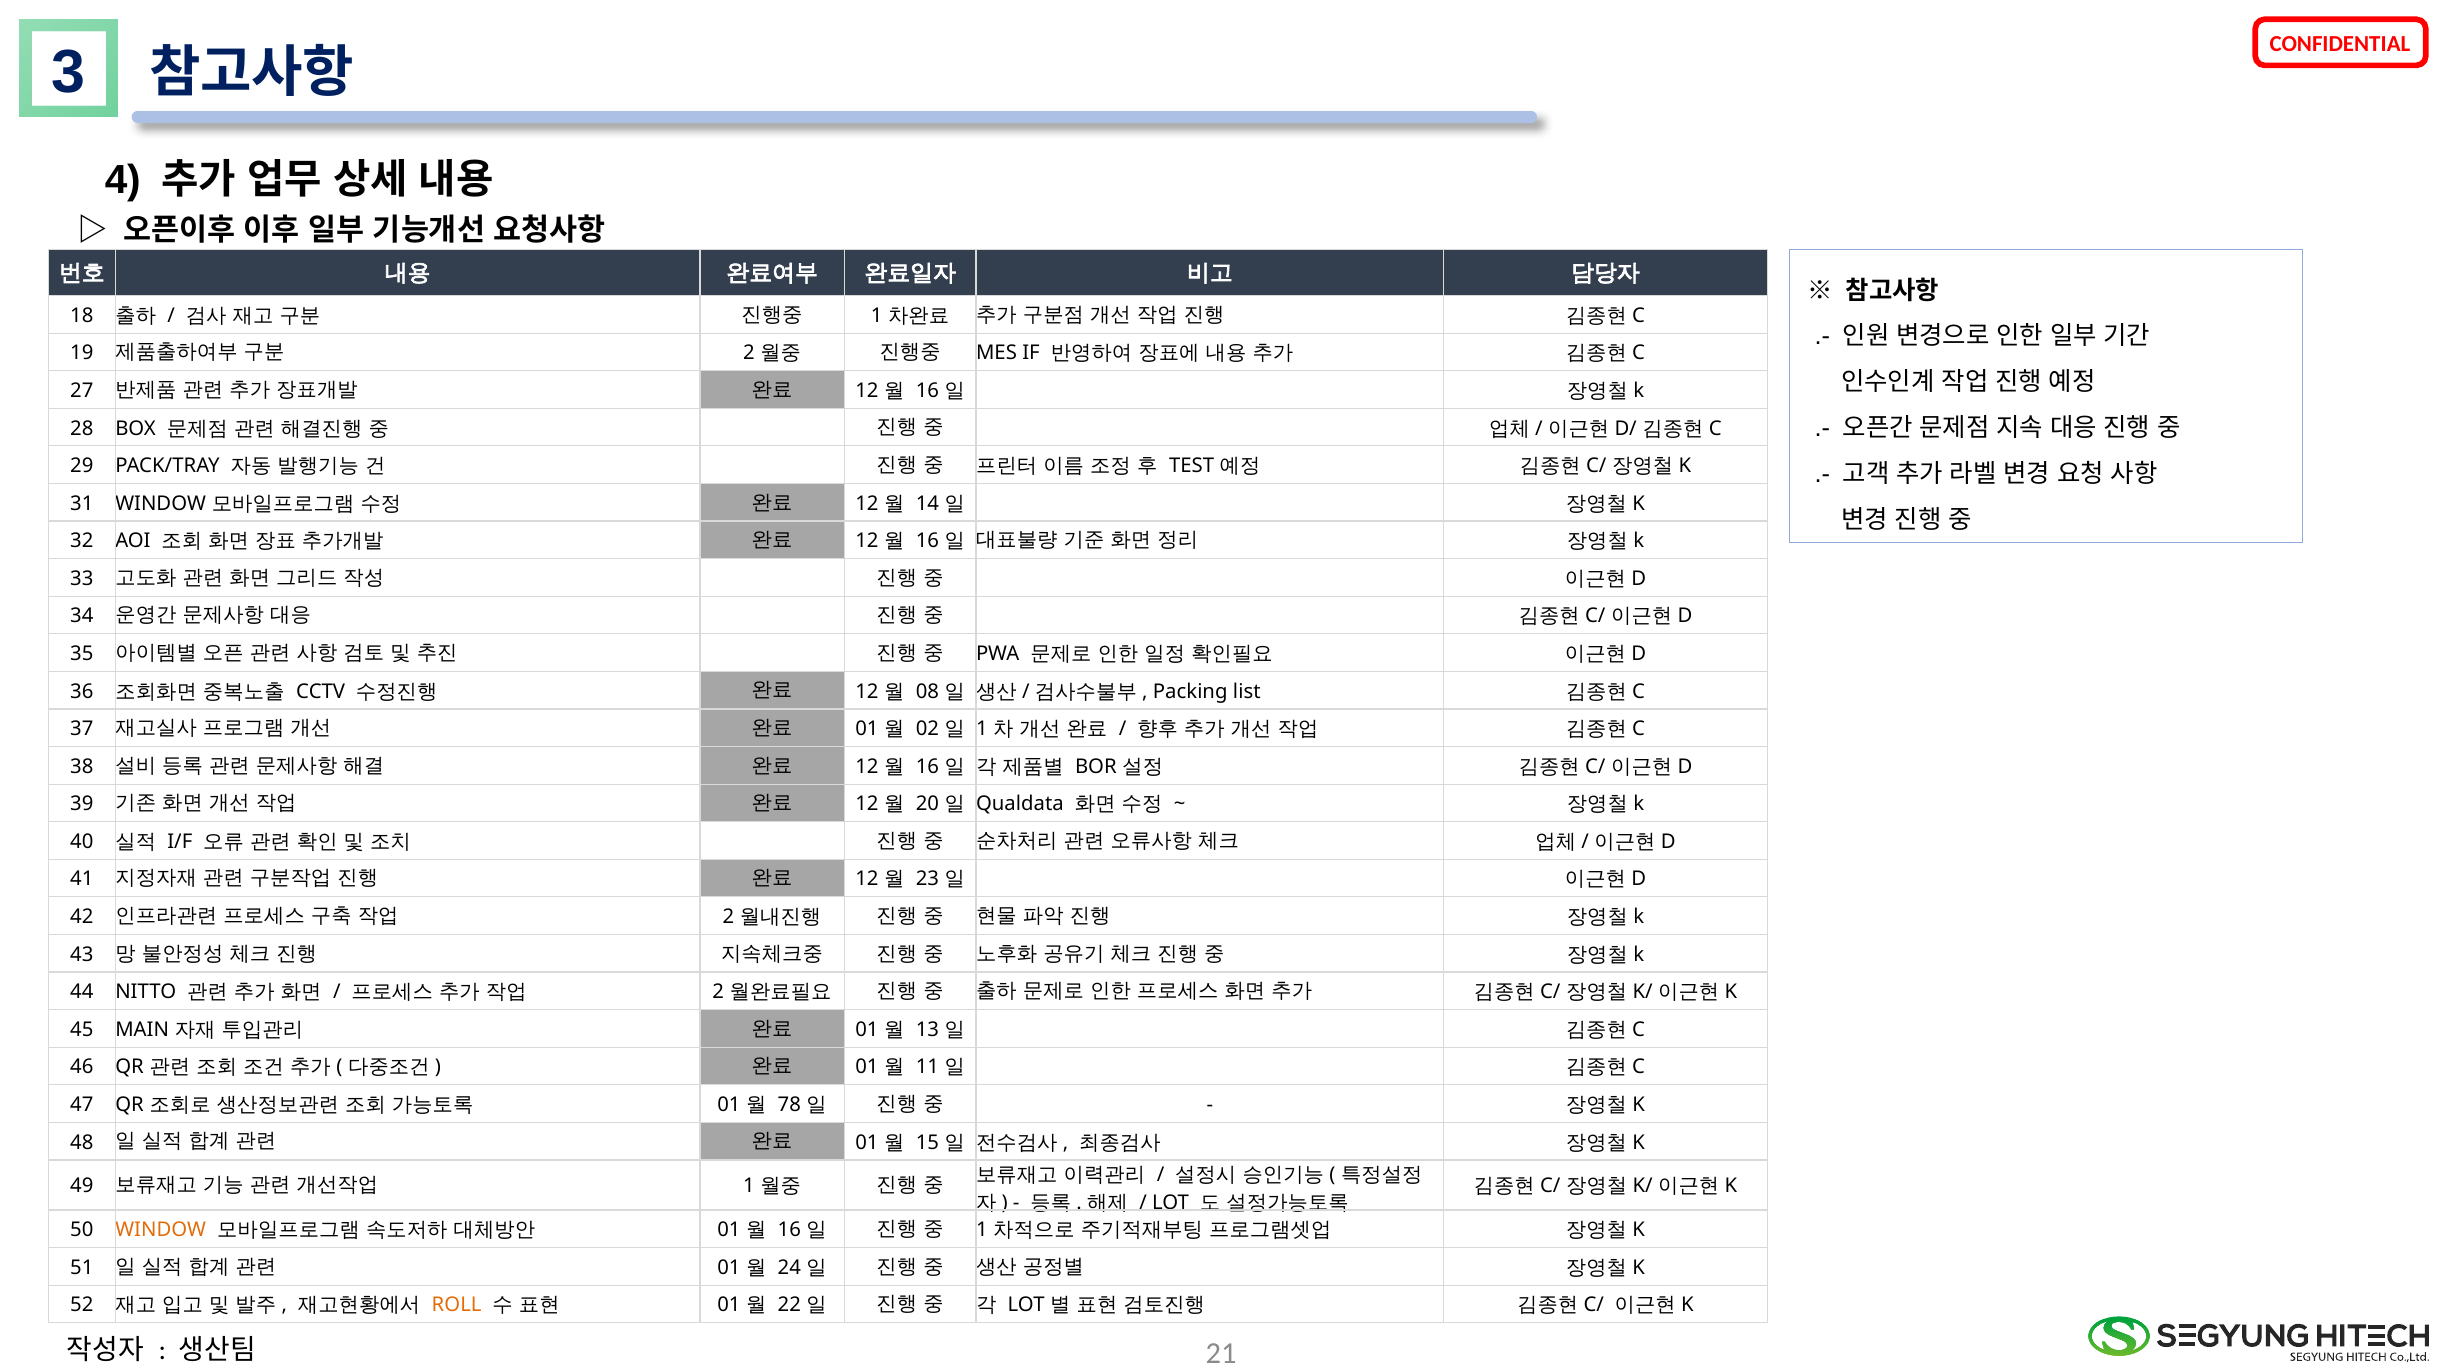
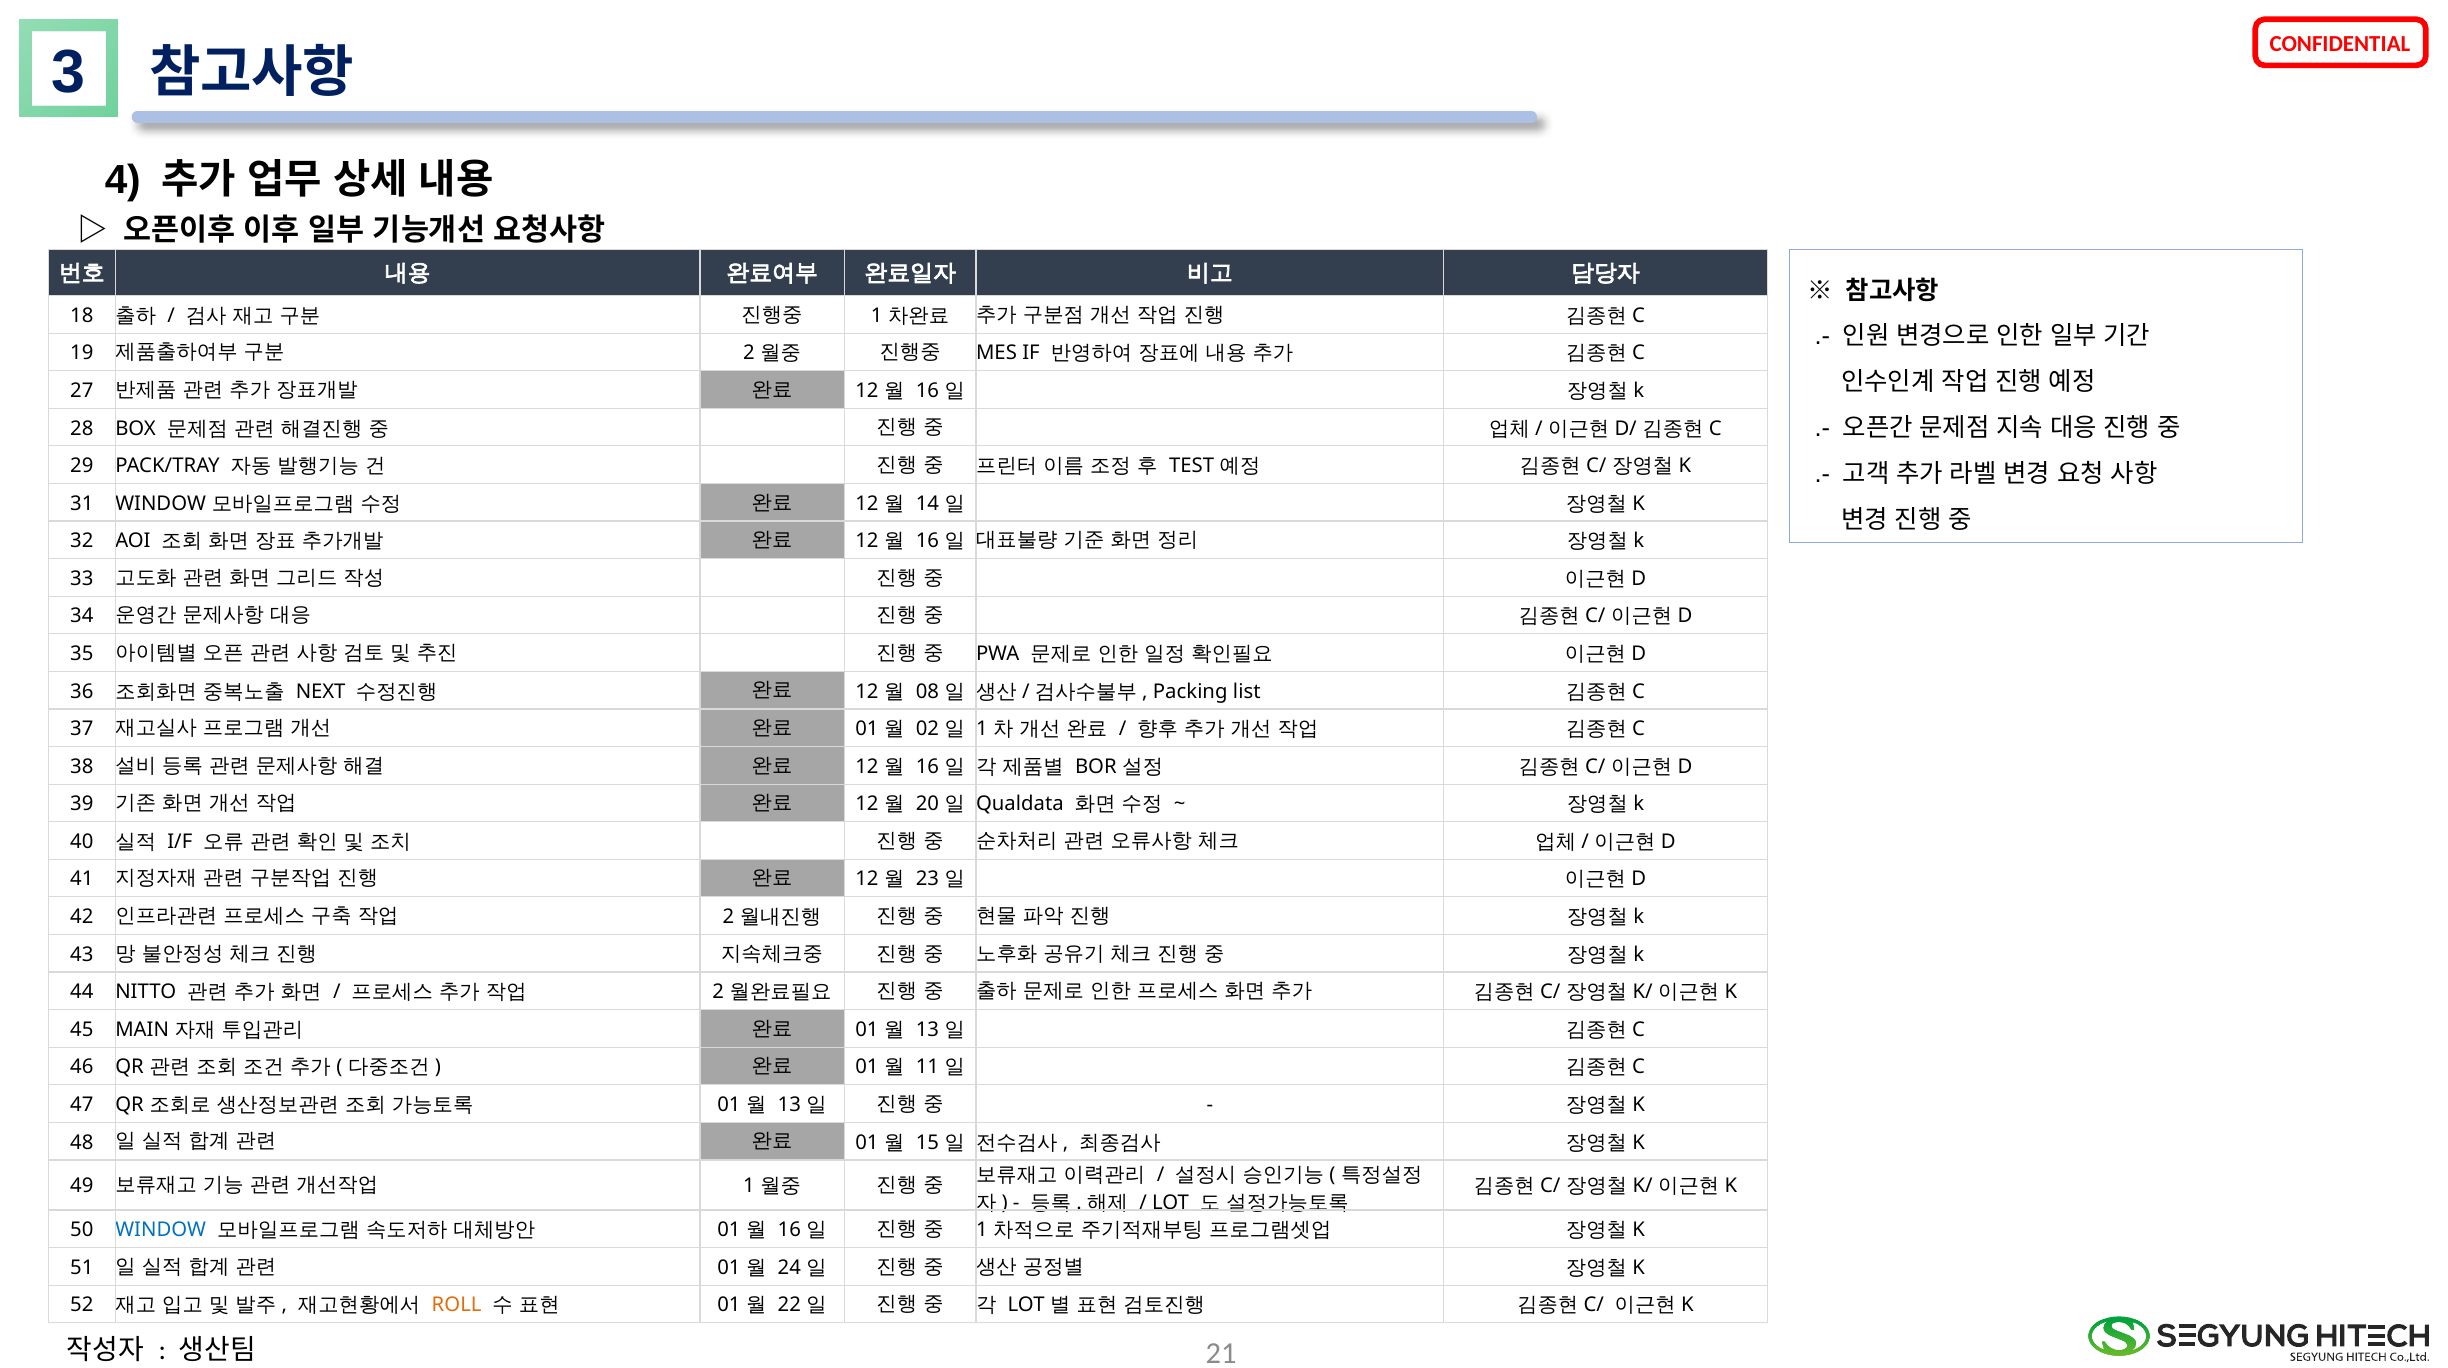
CCTV: CCTV -> NEXT
78 at (789, 1105): 78 -> 13
WINDOW at (161, 1230) colour: orange -> blue
